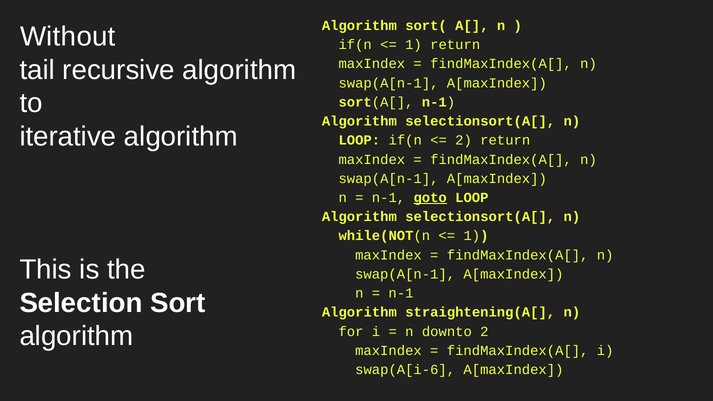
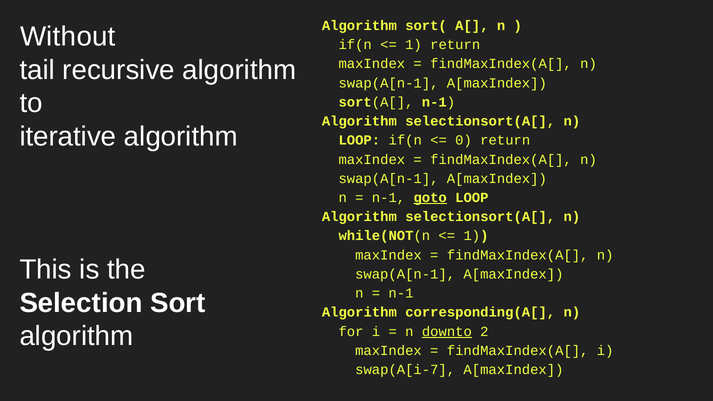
2 at (464, 140): 2 -> 0
straightening(A[: straightening(A[ -> corresponding(A[
downto underline: none -> present
swap(A[i-6: swap(A[i-6 -> swap(A[i-7
